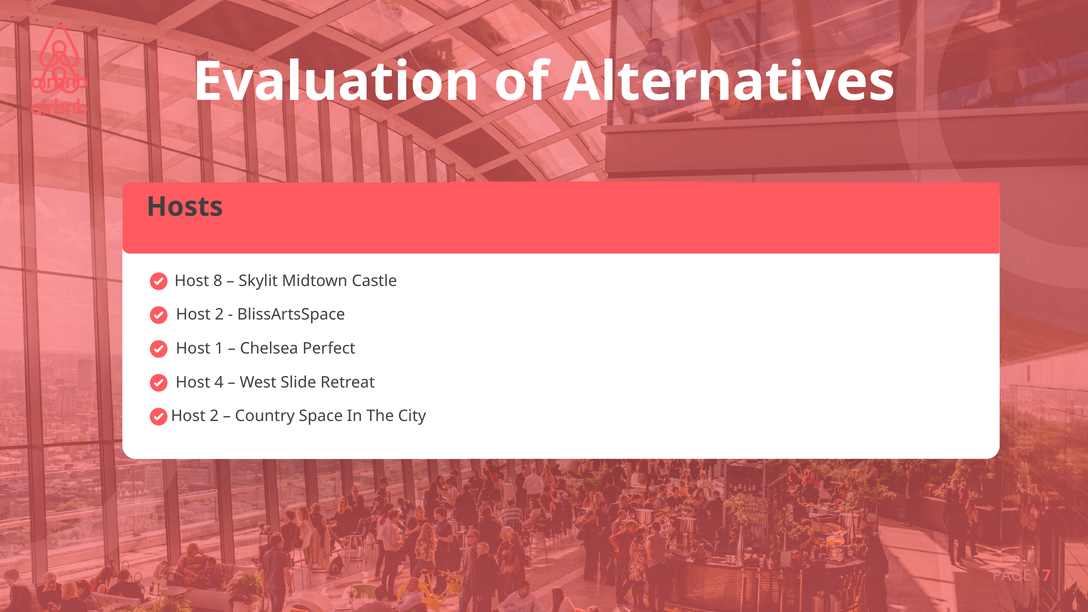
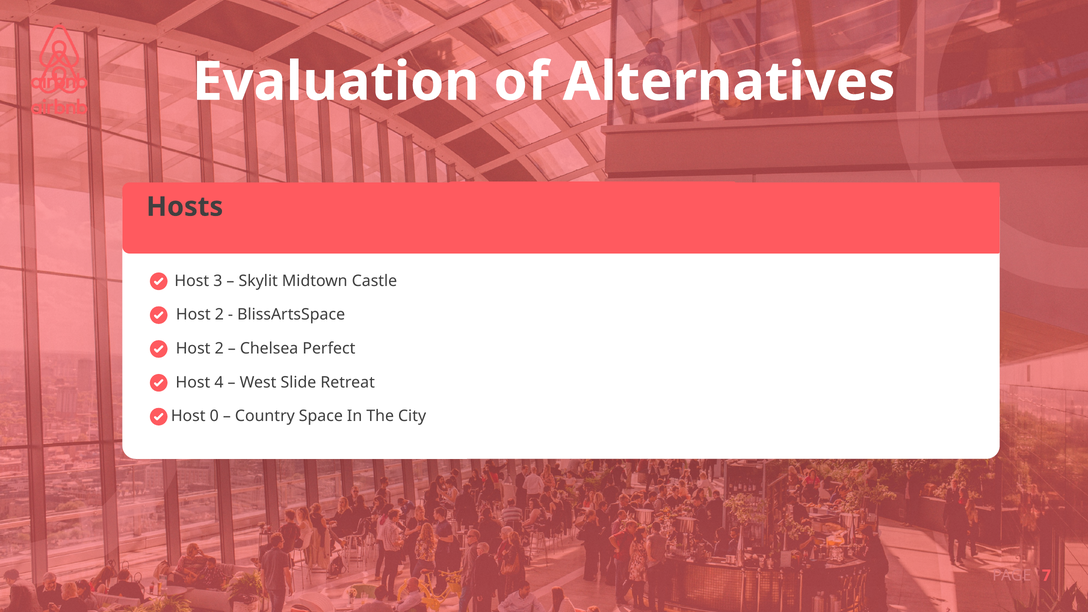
8: 8 -> 3
1 at (219, 348): 1 -> 2
2 at (214, 416): 2 -> 0
